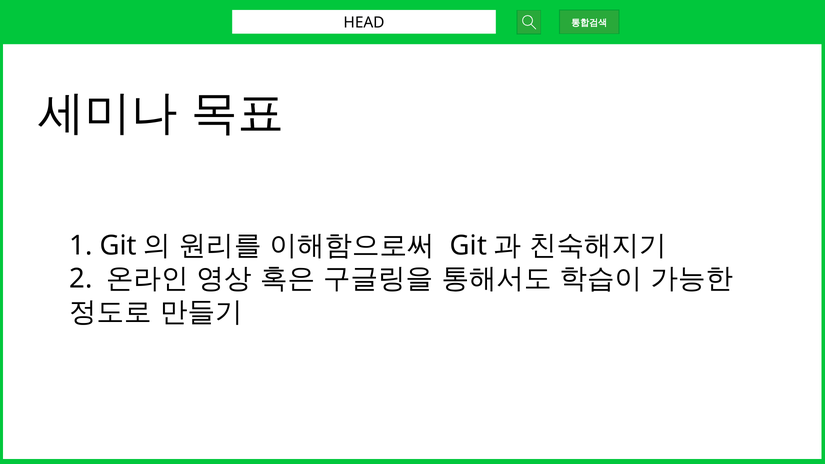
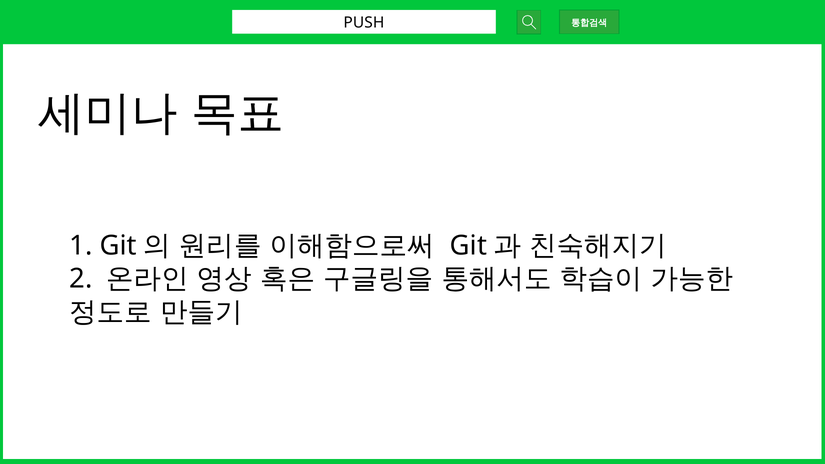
HEAD: HEAD -> PUSH
